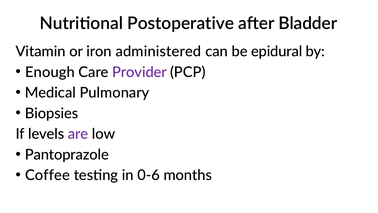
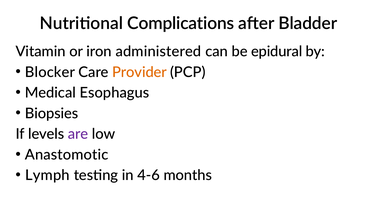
Postoperative: Postoperative -> Complications
Enough: Enough -> Blocker
Provider colour: purple -> orange
Pulmonary: Pulmonary -> Esophagus
Pantoprazole: Pantoprazole -> Anastomotic
Coffee: Coffee -> Lymph
0-6: 0-6 -> 4-6
